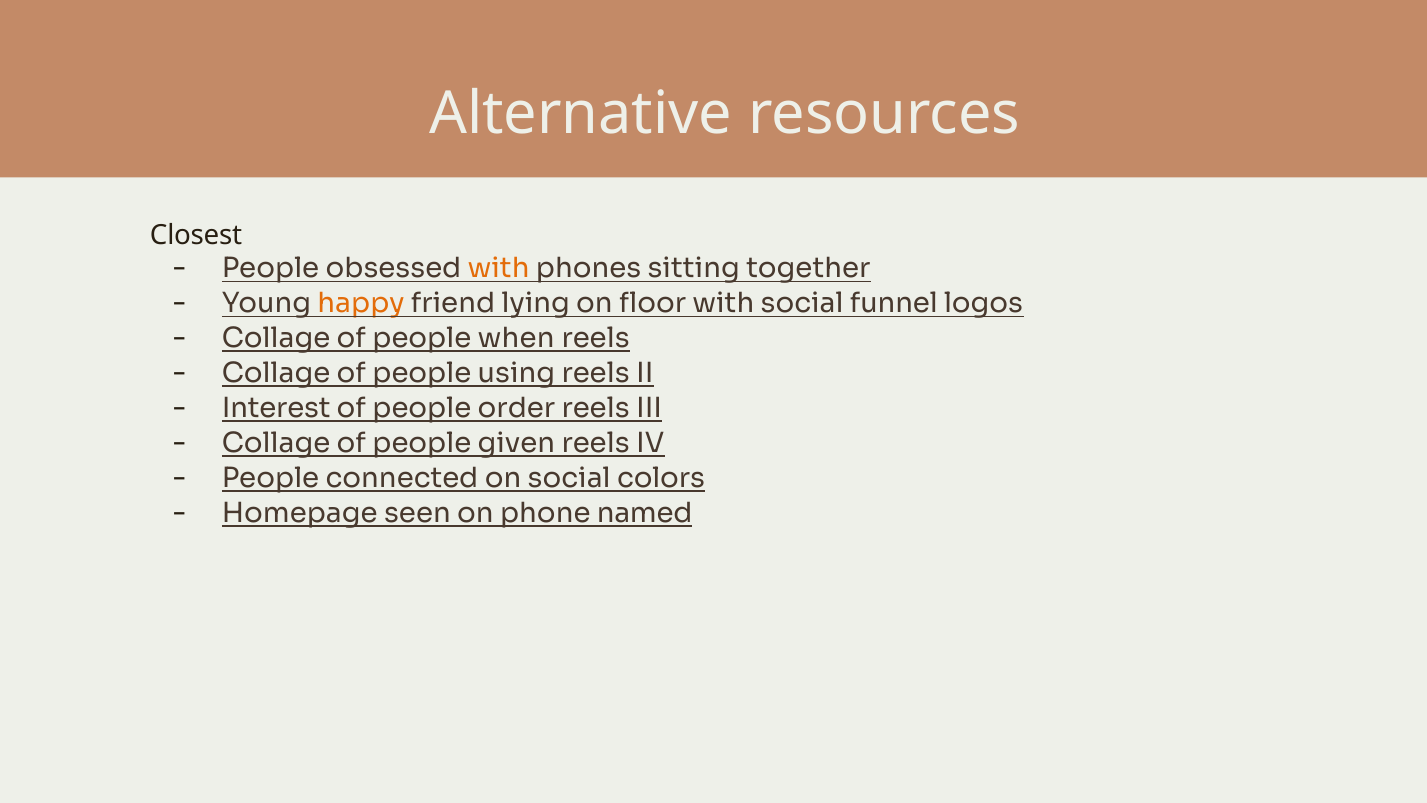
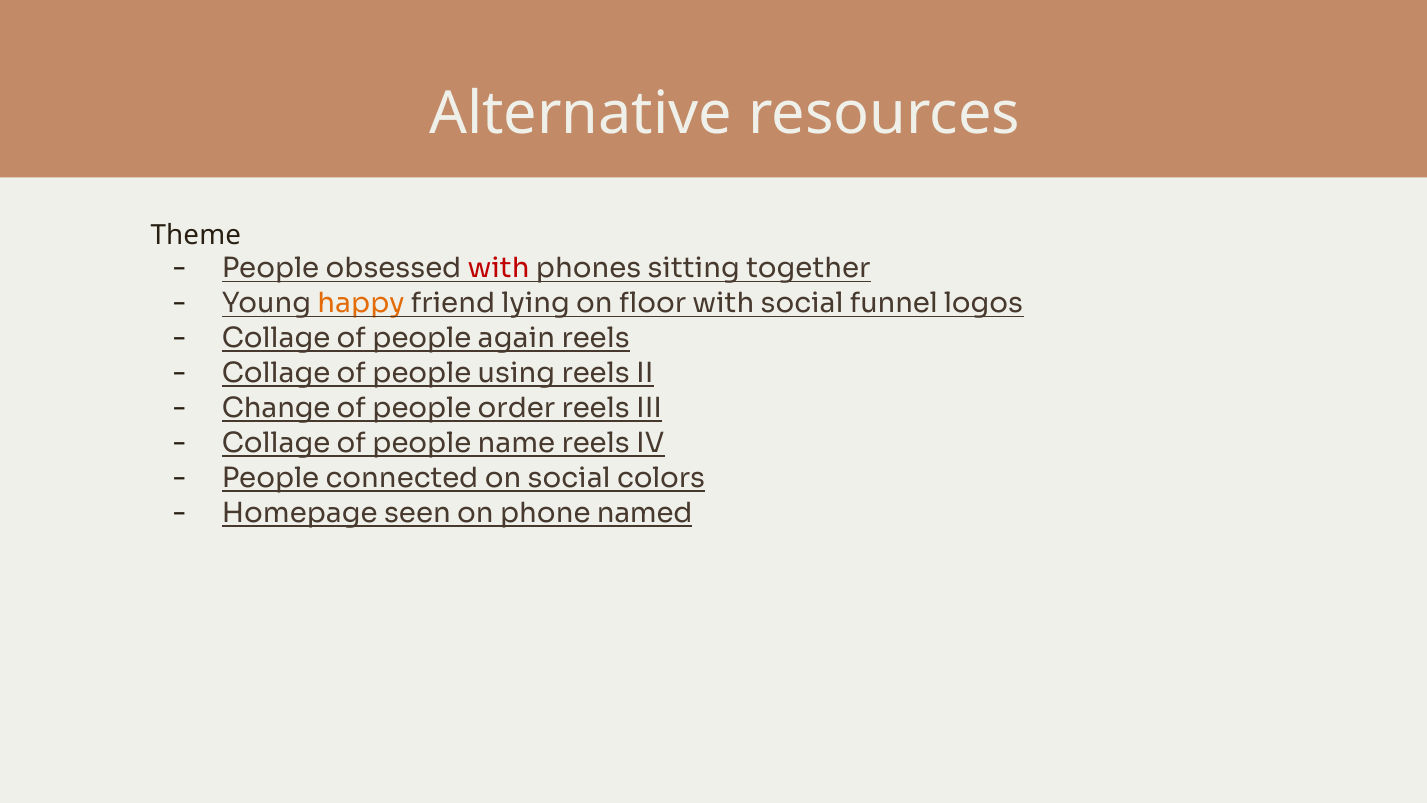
Closest: Closest -> Theme
with at (499, 268) colour: orange -> red
when: when -> again
Interest: Interest -> Change
given: given -> name
